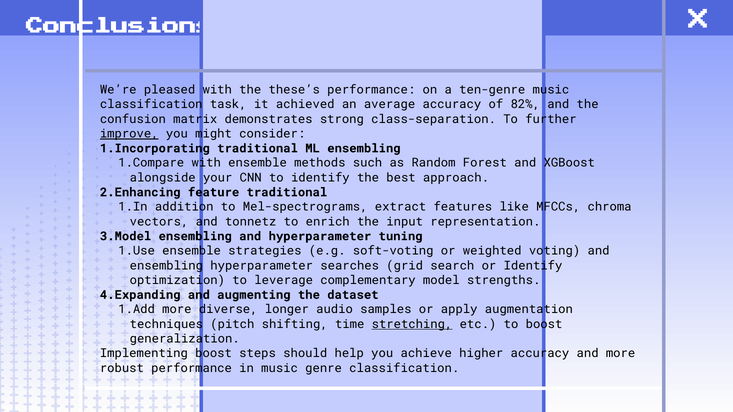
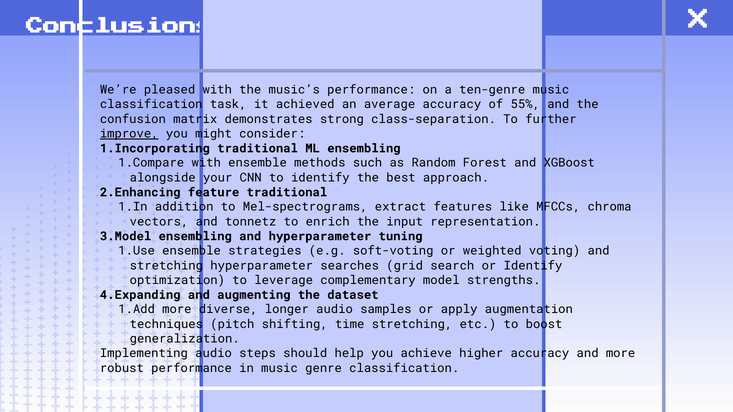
these’s: these’s -> music’s
82%: 82% -> 55%
ensembling at (166, 266): ensembling -> stretching
stretching at (412, 324) underline: present -> none
Implementing boost: boost -> audio
